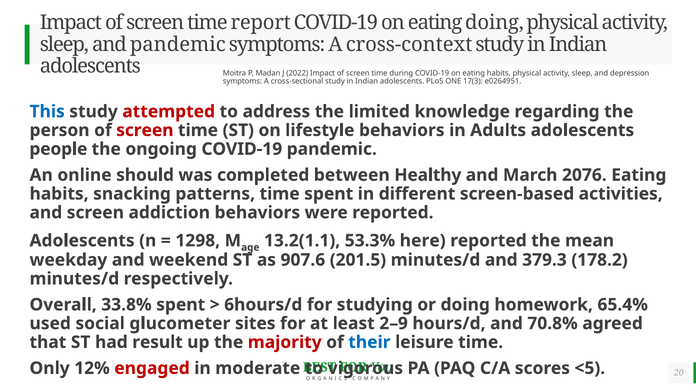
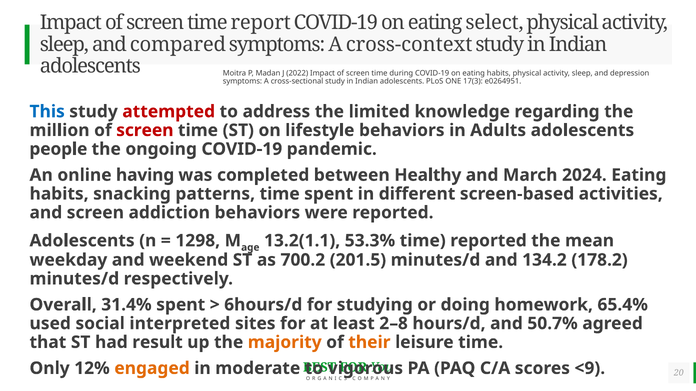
eating doing: doing -> select
and pandemic: pandemic -> compared
person: person -> million
should: should -> having
2076: 2076 -> 2024
53.3% here: here -> time
907.6: 907.6 -> 700.2
379.3: 379.3 -> 134.2
33.8%: 33.8% -> 31.4%
glucometer: glucometer -> interpreted
2–9: 2–9 -> 2–8
70.8%: 70.8% -> 50.7%
majority colour: red -> orange
their colour: blue -> orange
engaged colour: red -> orange
<5: <5 -> <9
